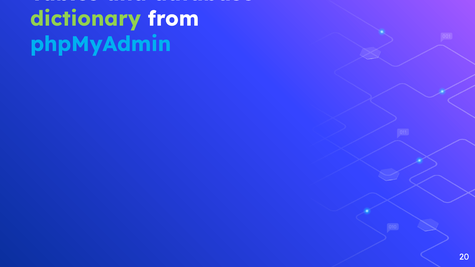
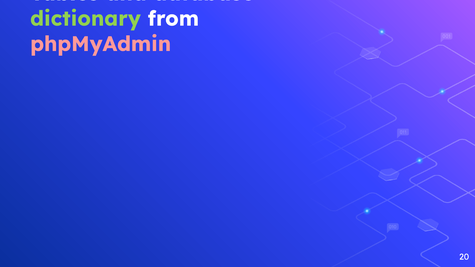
phpMyAdmin colour: light blue -> pink
